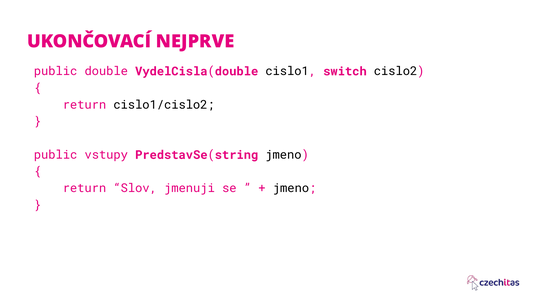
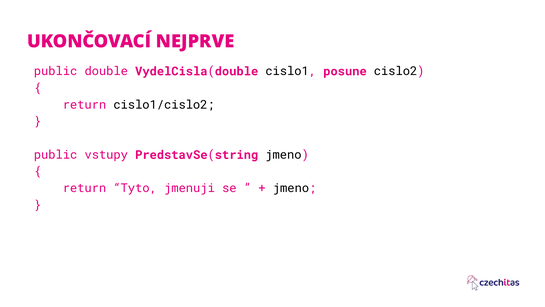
switch: switch -> posune
Slov: Slov -> Tyto
